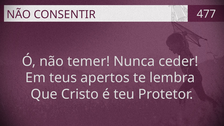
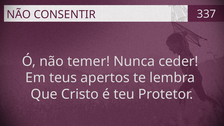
477: 477 -> 337
